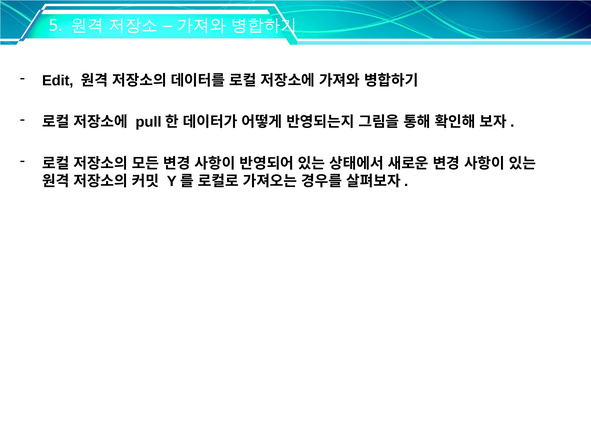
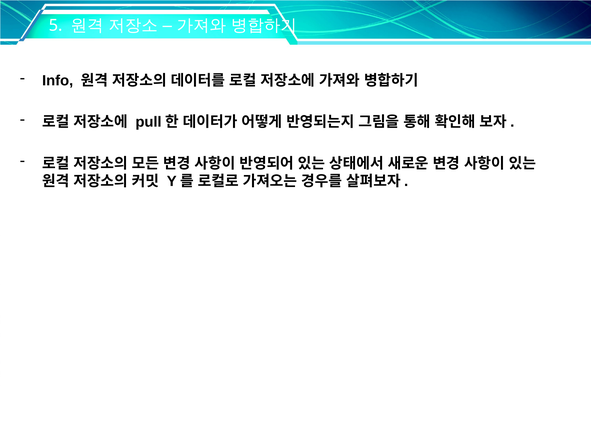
Edit: Edit -> Info
